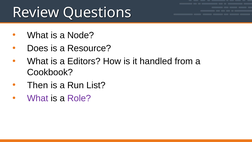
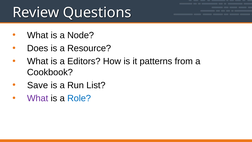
handled: handled -> patterns
Then: Then -> Save
Role colour: purple -> blue
